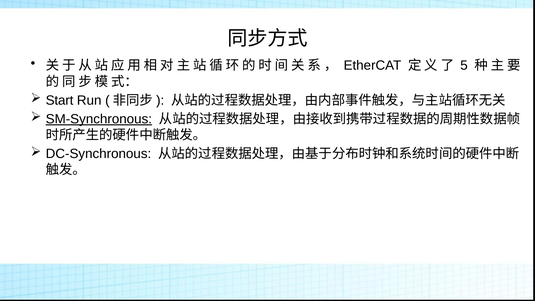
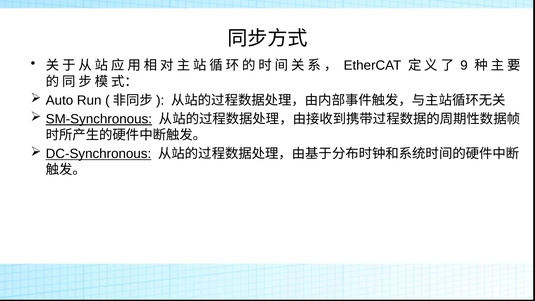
5: 5 -> 9
Start: Start -> Auto
DC-Synchronous underline: none -> present
